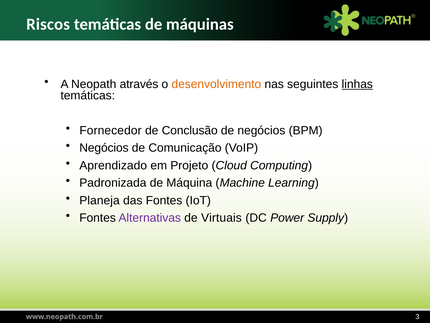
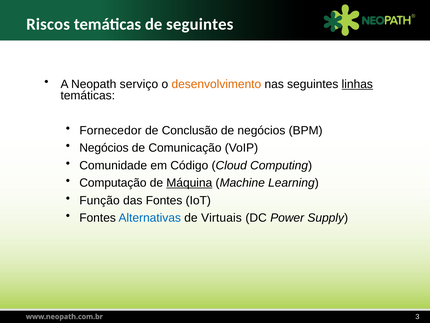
de máquinas: máquinas -> seguintes
através: através -> serviço
Aprendizado: Aprendizado -> Comunidade
Projeto: Projeto -> Código
Padronizada: Padronizada -> Computação
Máquina underline: none -> present
Planeja: Planeja -> Função
Alternativas colour: purple -> blue
